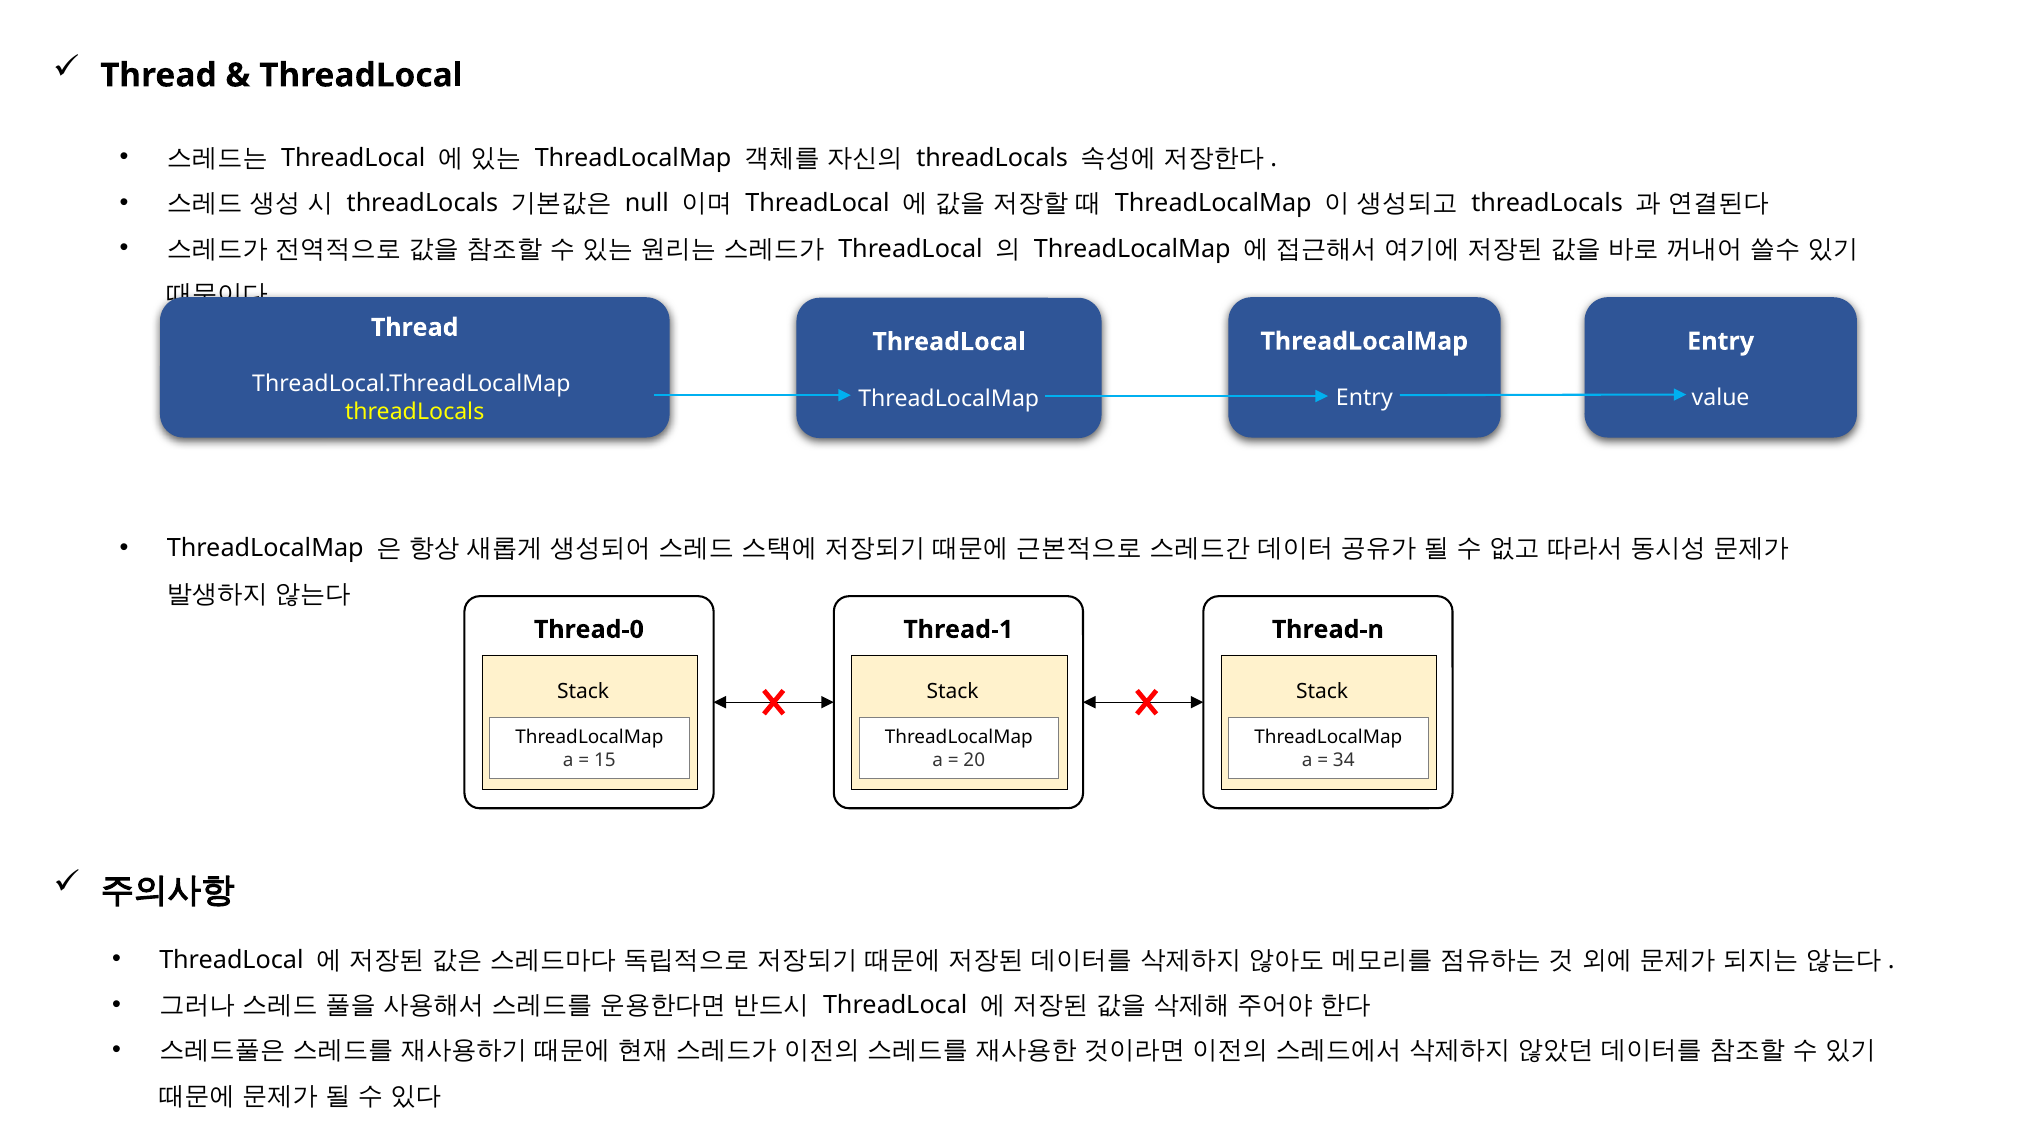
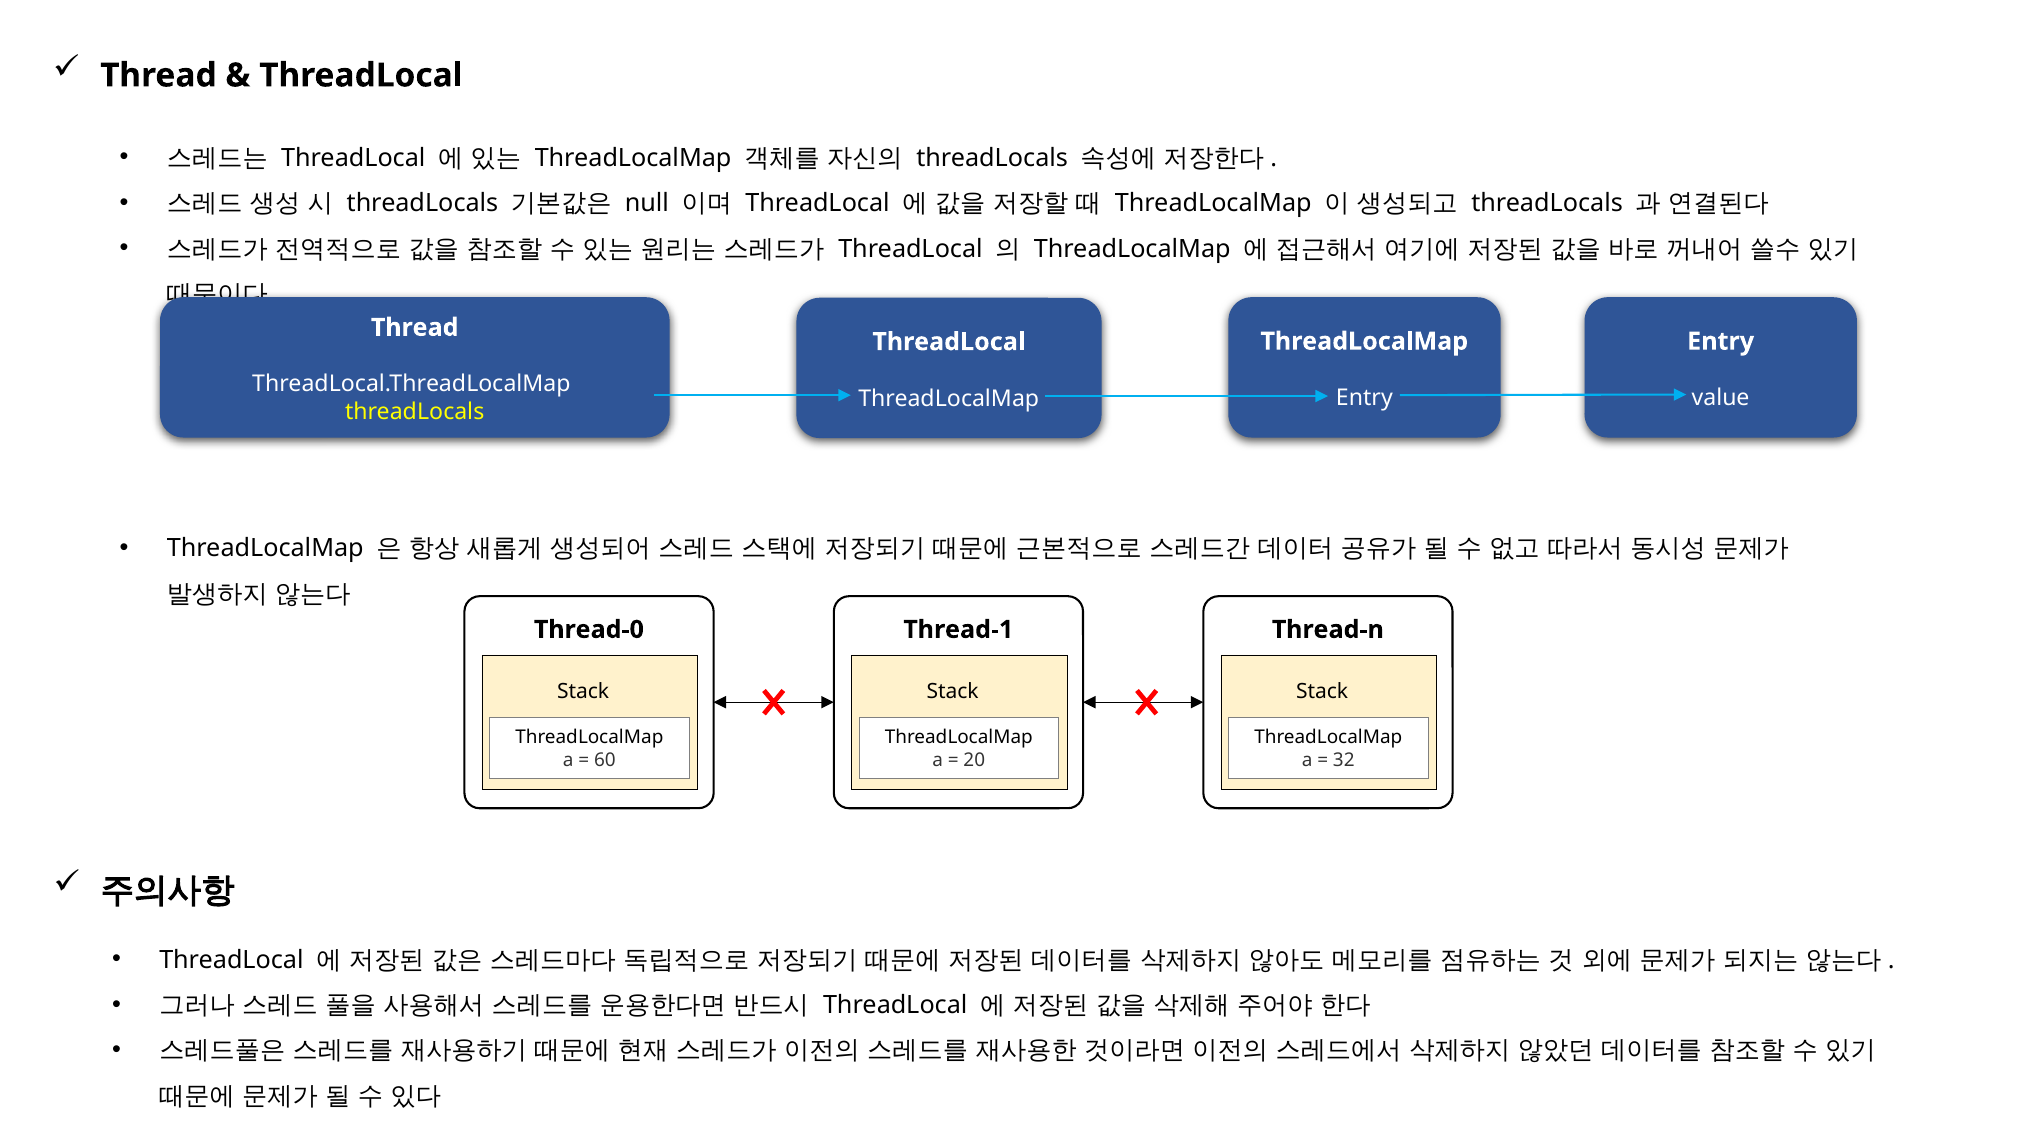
15: 15 -> 60
34: 34 -> 32
